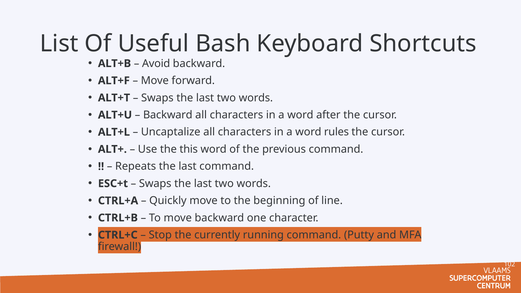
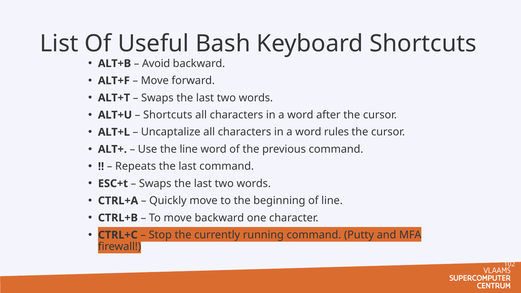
Backward at (168, 115): Backward -> Shortcuts
the this: this -> line
